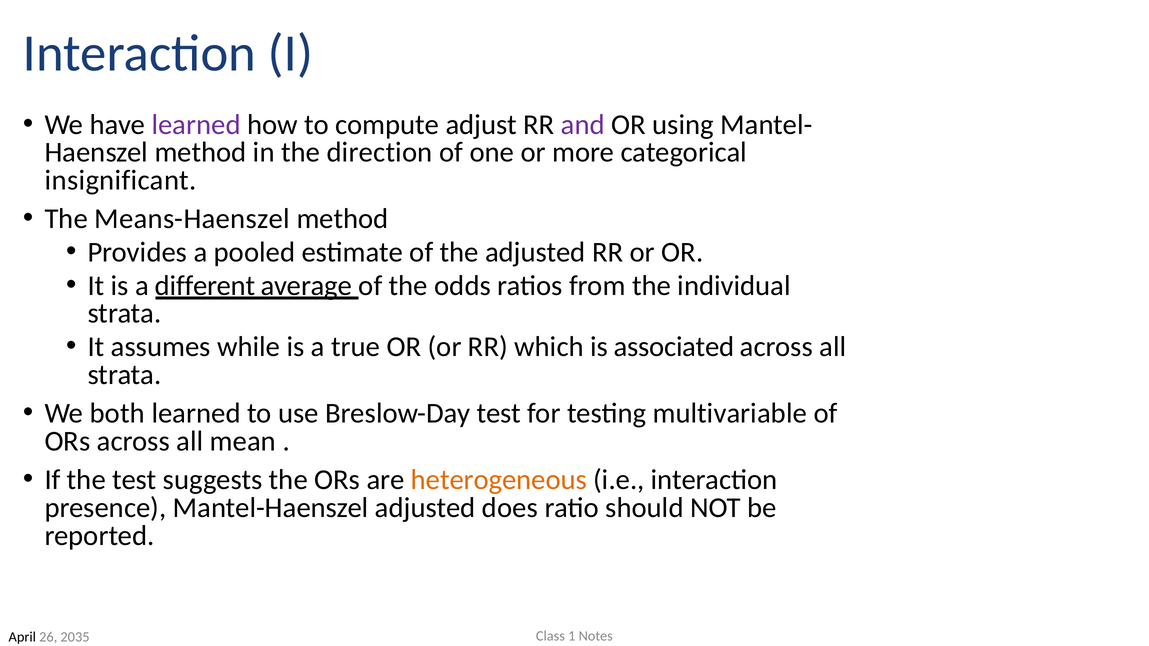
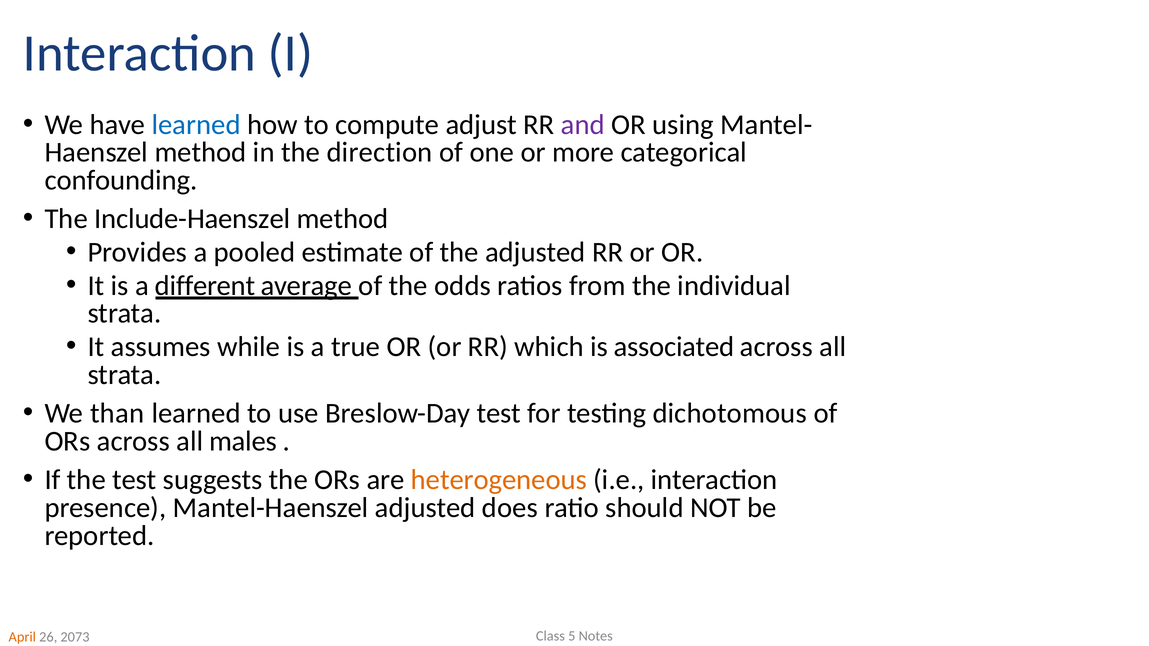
learned at (196, 125) colour: purple -> blue
insignificant: insignificant -> confounding
Means-Haenszel: Means-Haenszel -> Include-Haenszel
both: both -> than
multivariable: multivariable -> dichotomous
mean: mean -> males
1: 1 -> 5
April colour: black -> orange
2035: 2035 -> 2073
